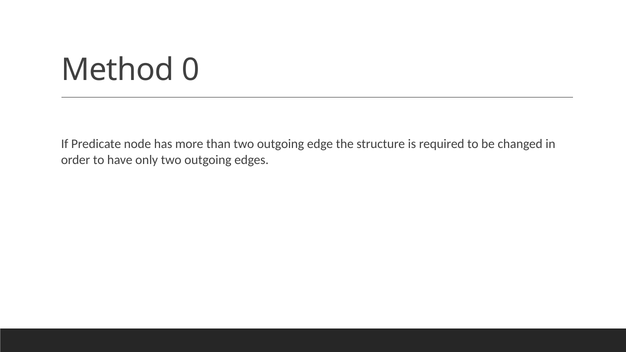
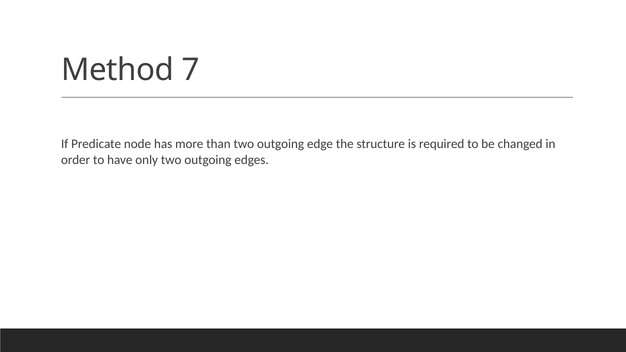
0: 0 -> 7
